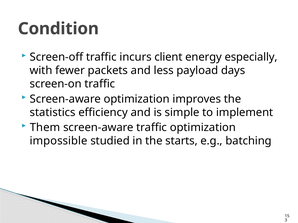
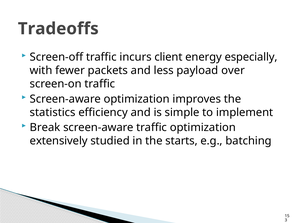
Condition: Condition -> Tradeoffs
days: days -> over
Them: Them -> Break
impossible: impossible -> extensively
